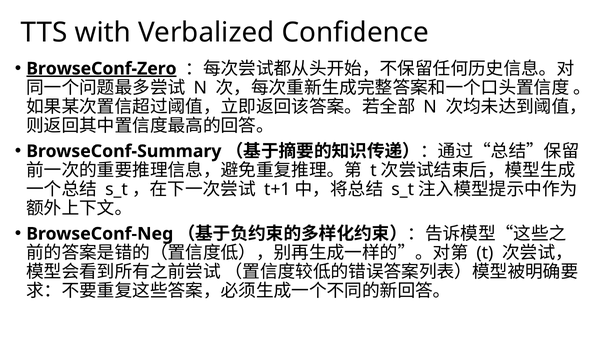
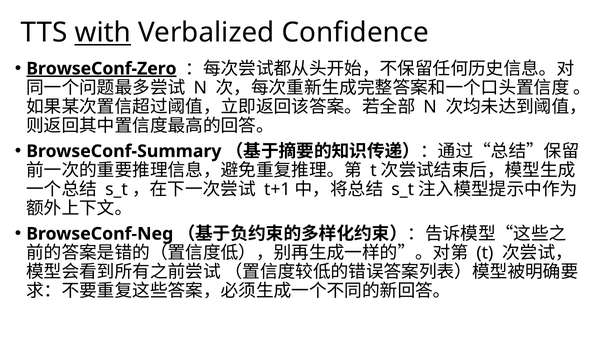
with underline: none -> present
